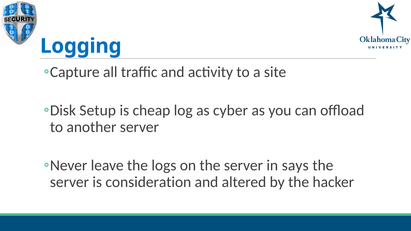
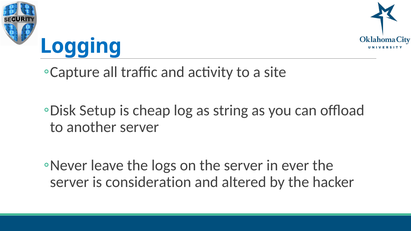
cyber: cyber -> string
says: says -> ever
